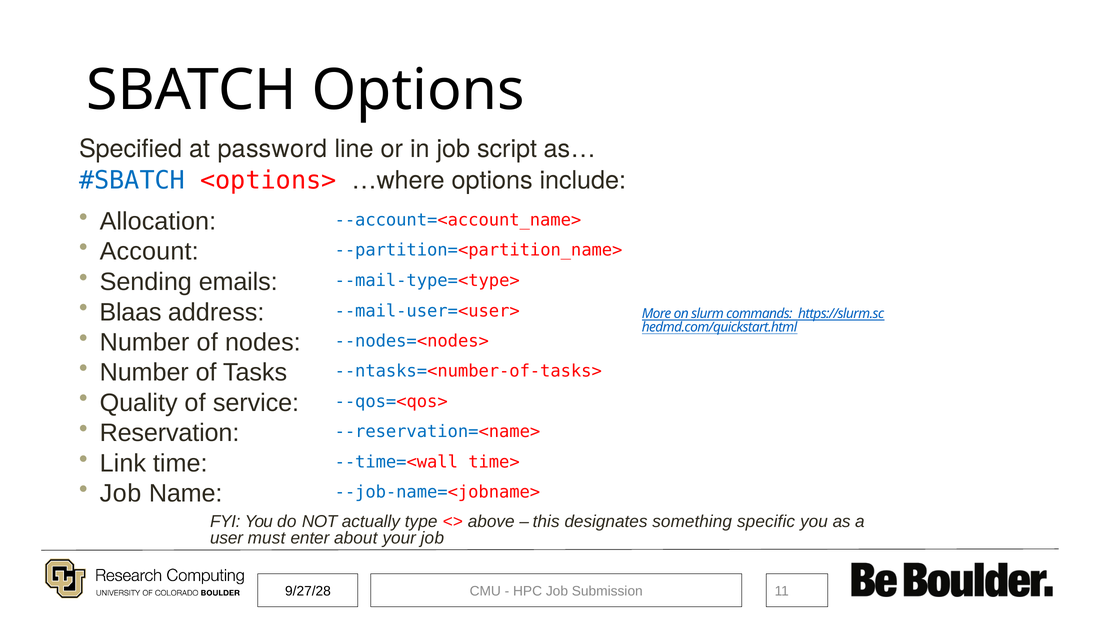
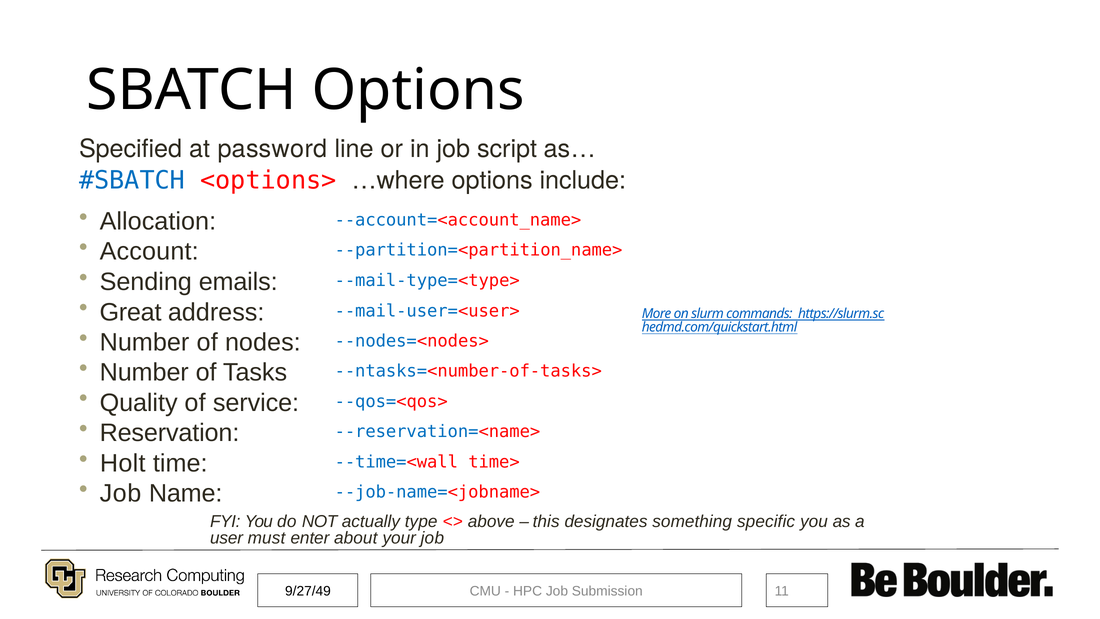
Blaas: Blaas -> Great
Link: Link -> Holt
9/27/28: 9/27/28 -> 9/27/49
